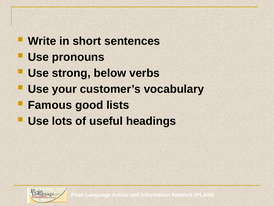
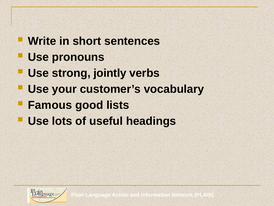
below: below -> jointly
